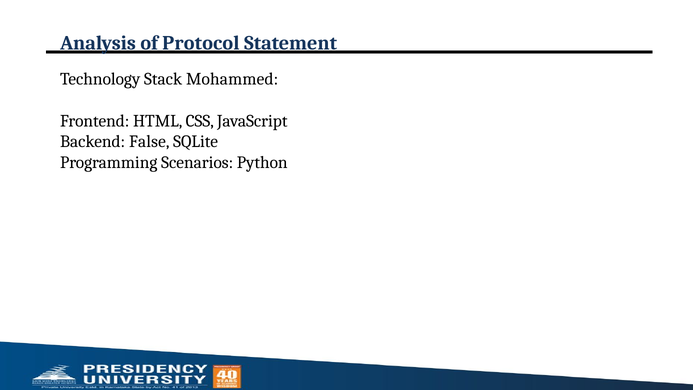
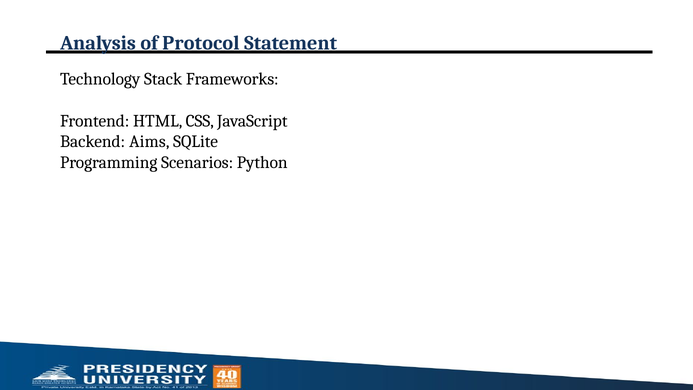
Mohammed: Mohammed -> Frameworks
False: False -> Aims
